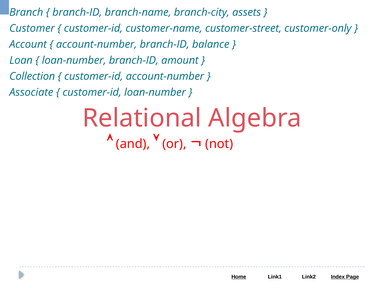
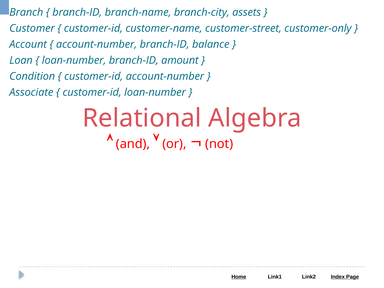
Collection: Collection -> Condition
